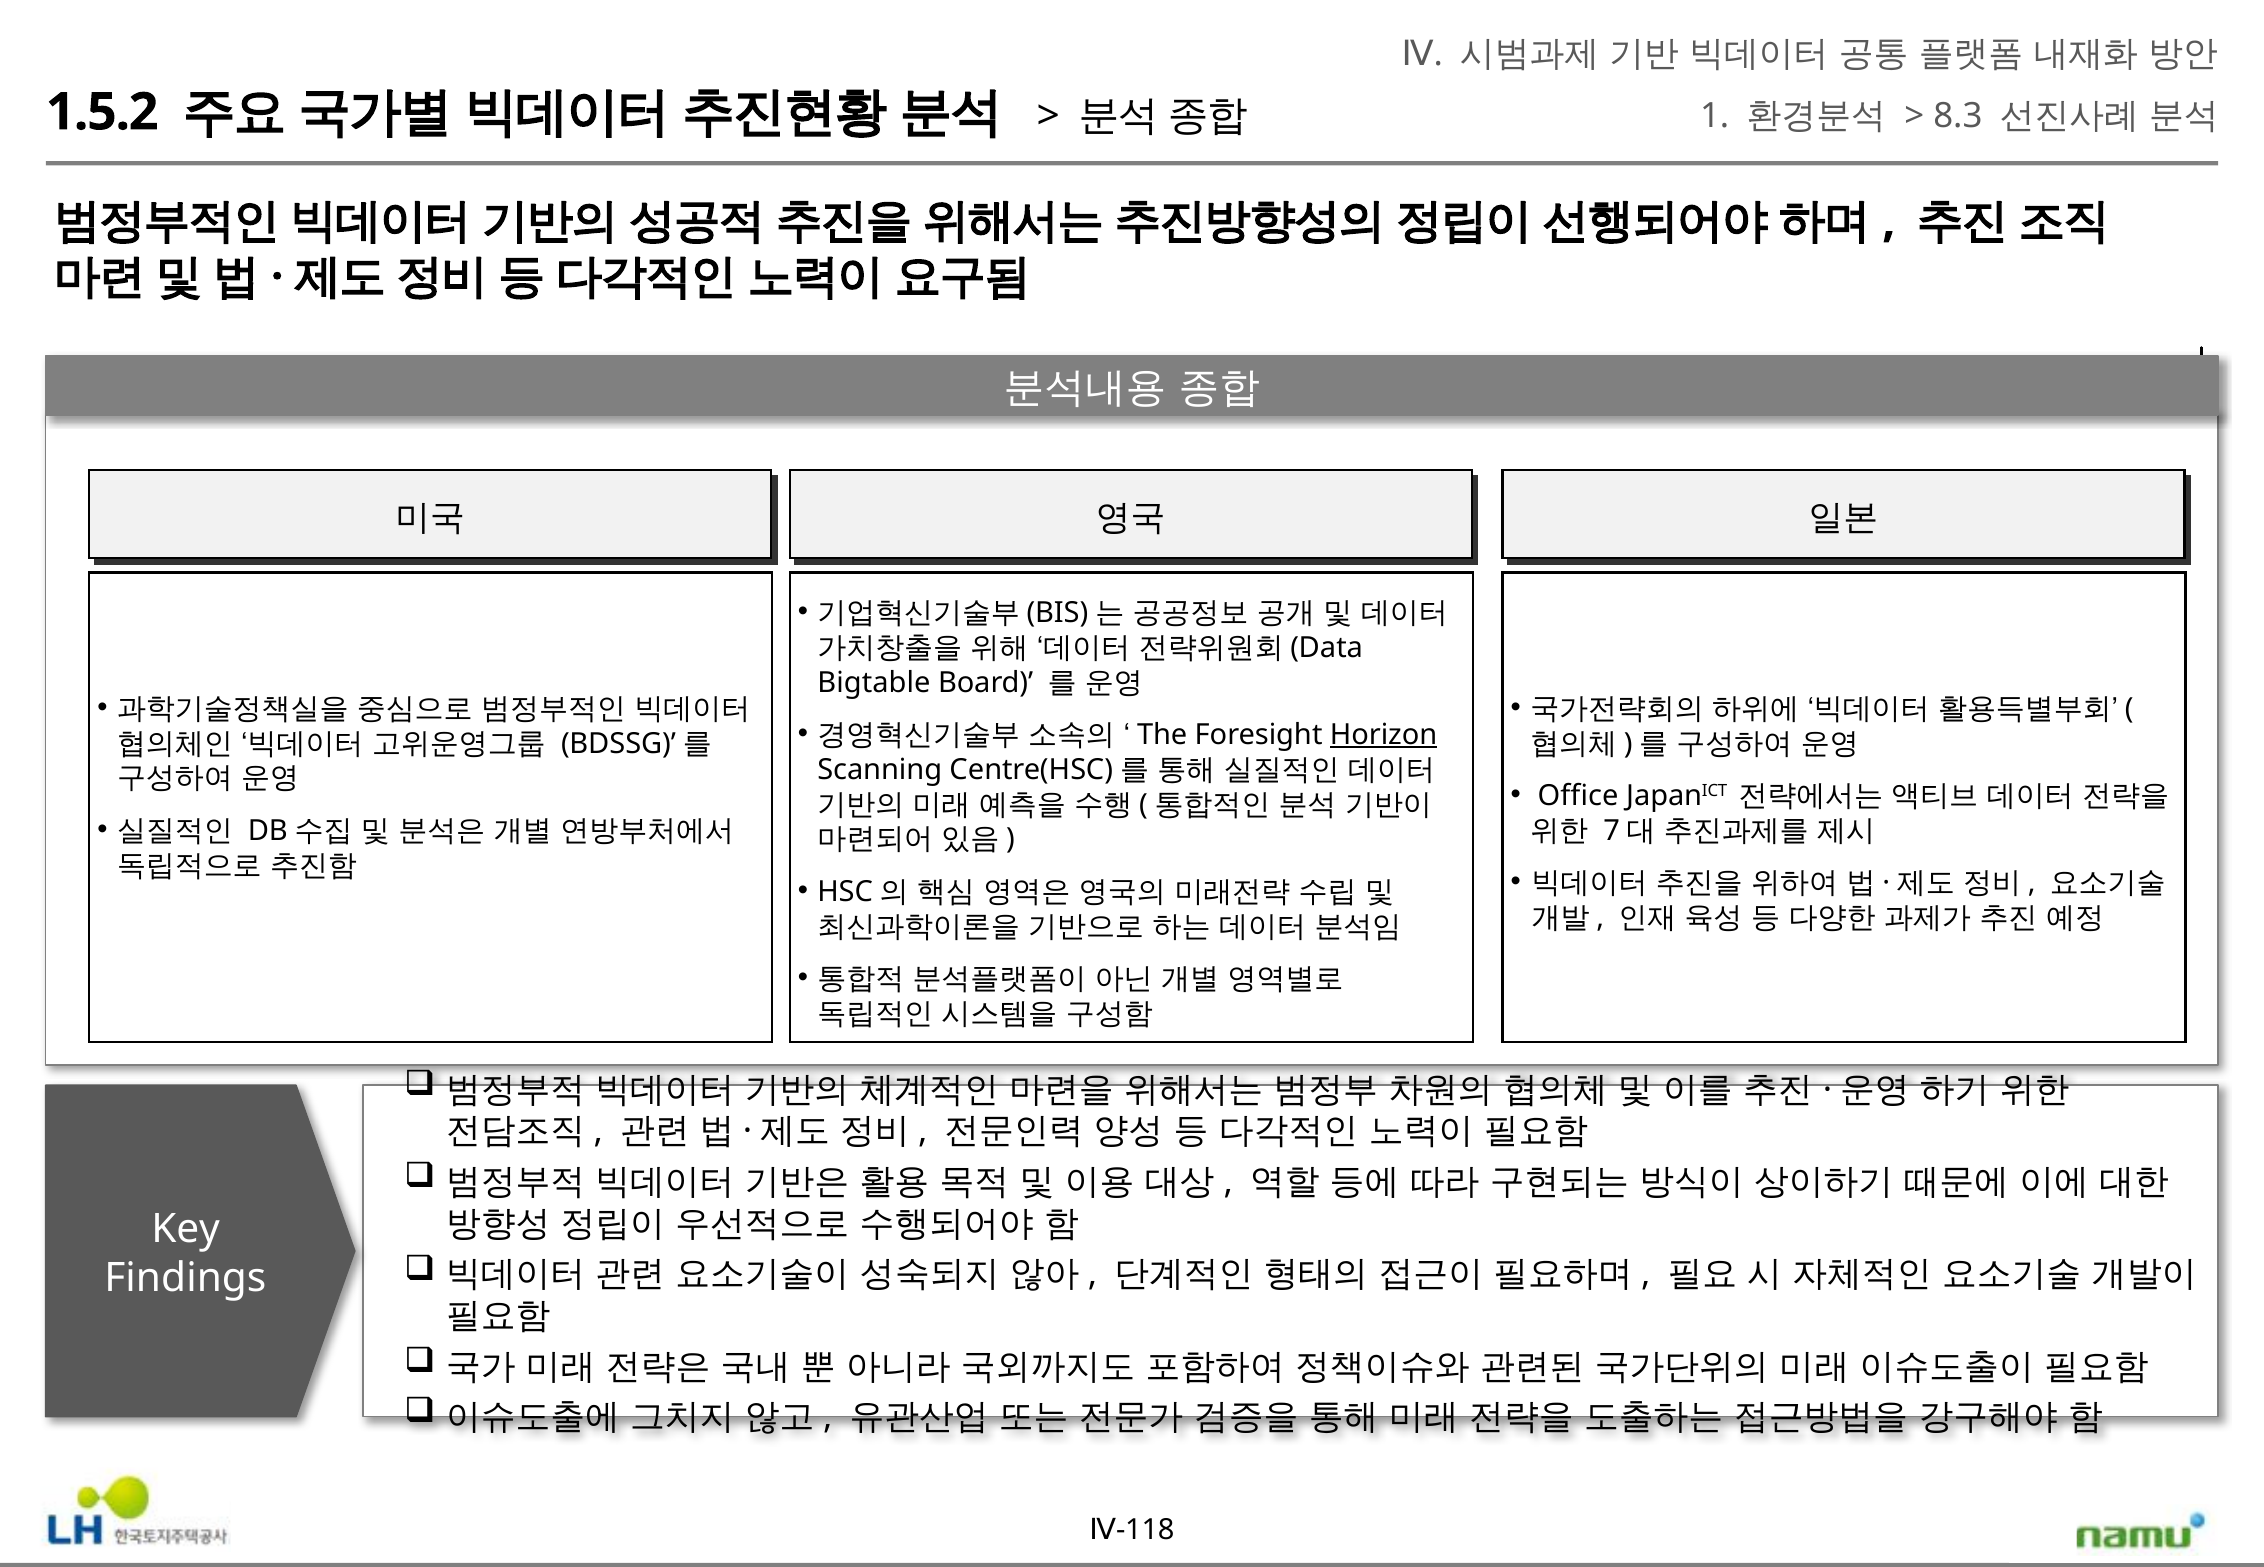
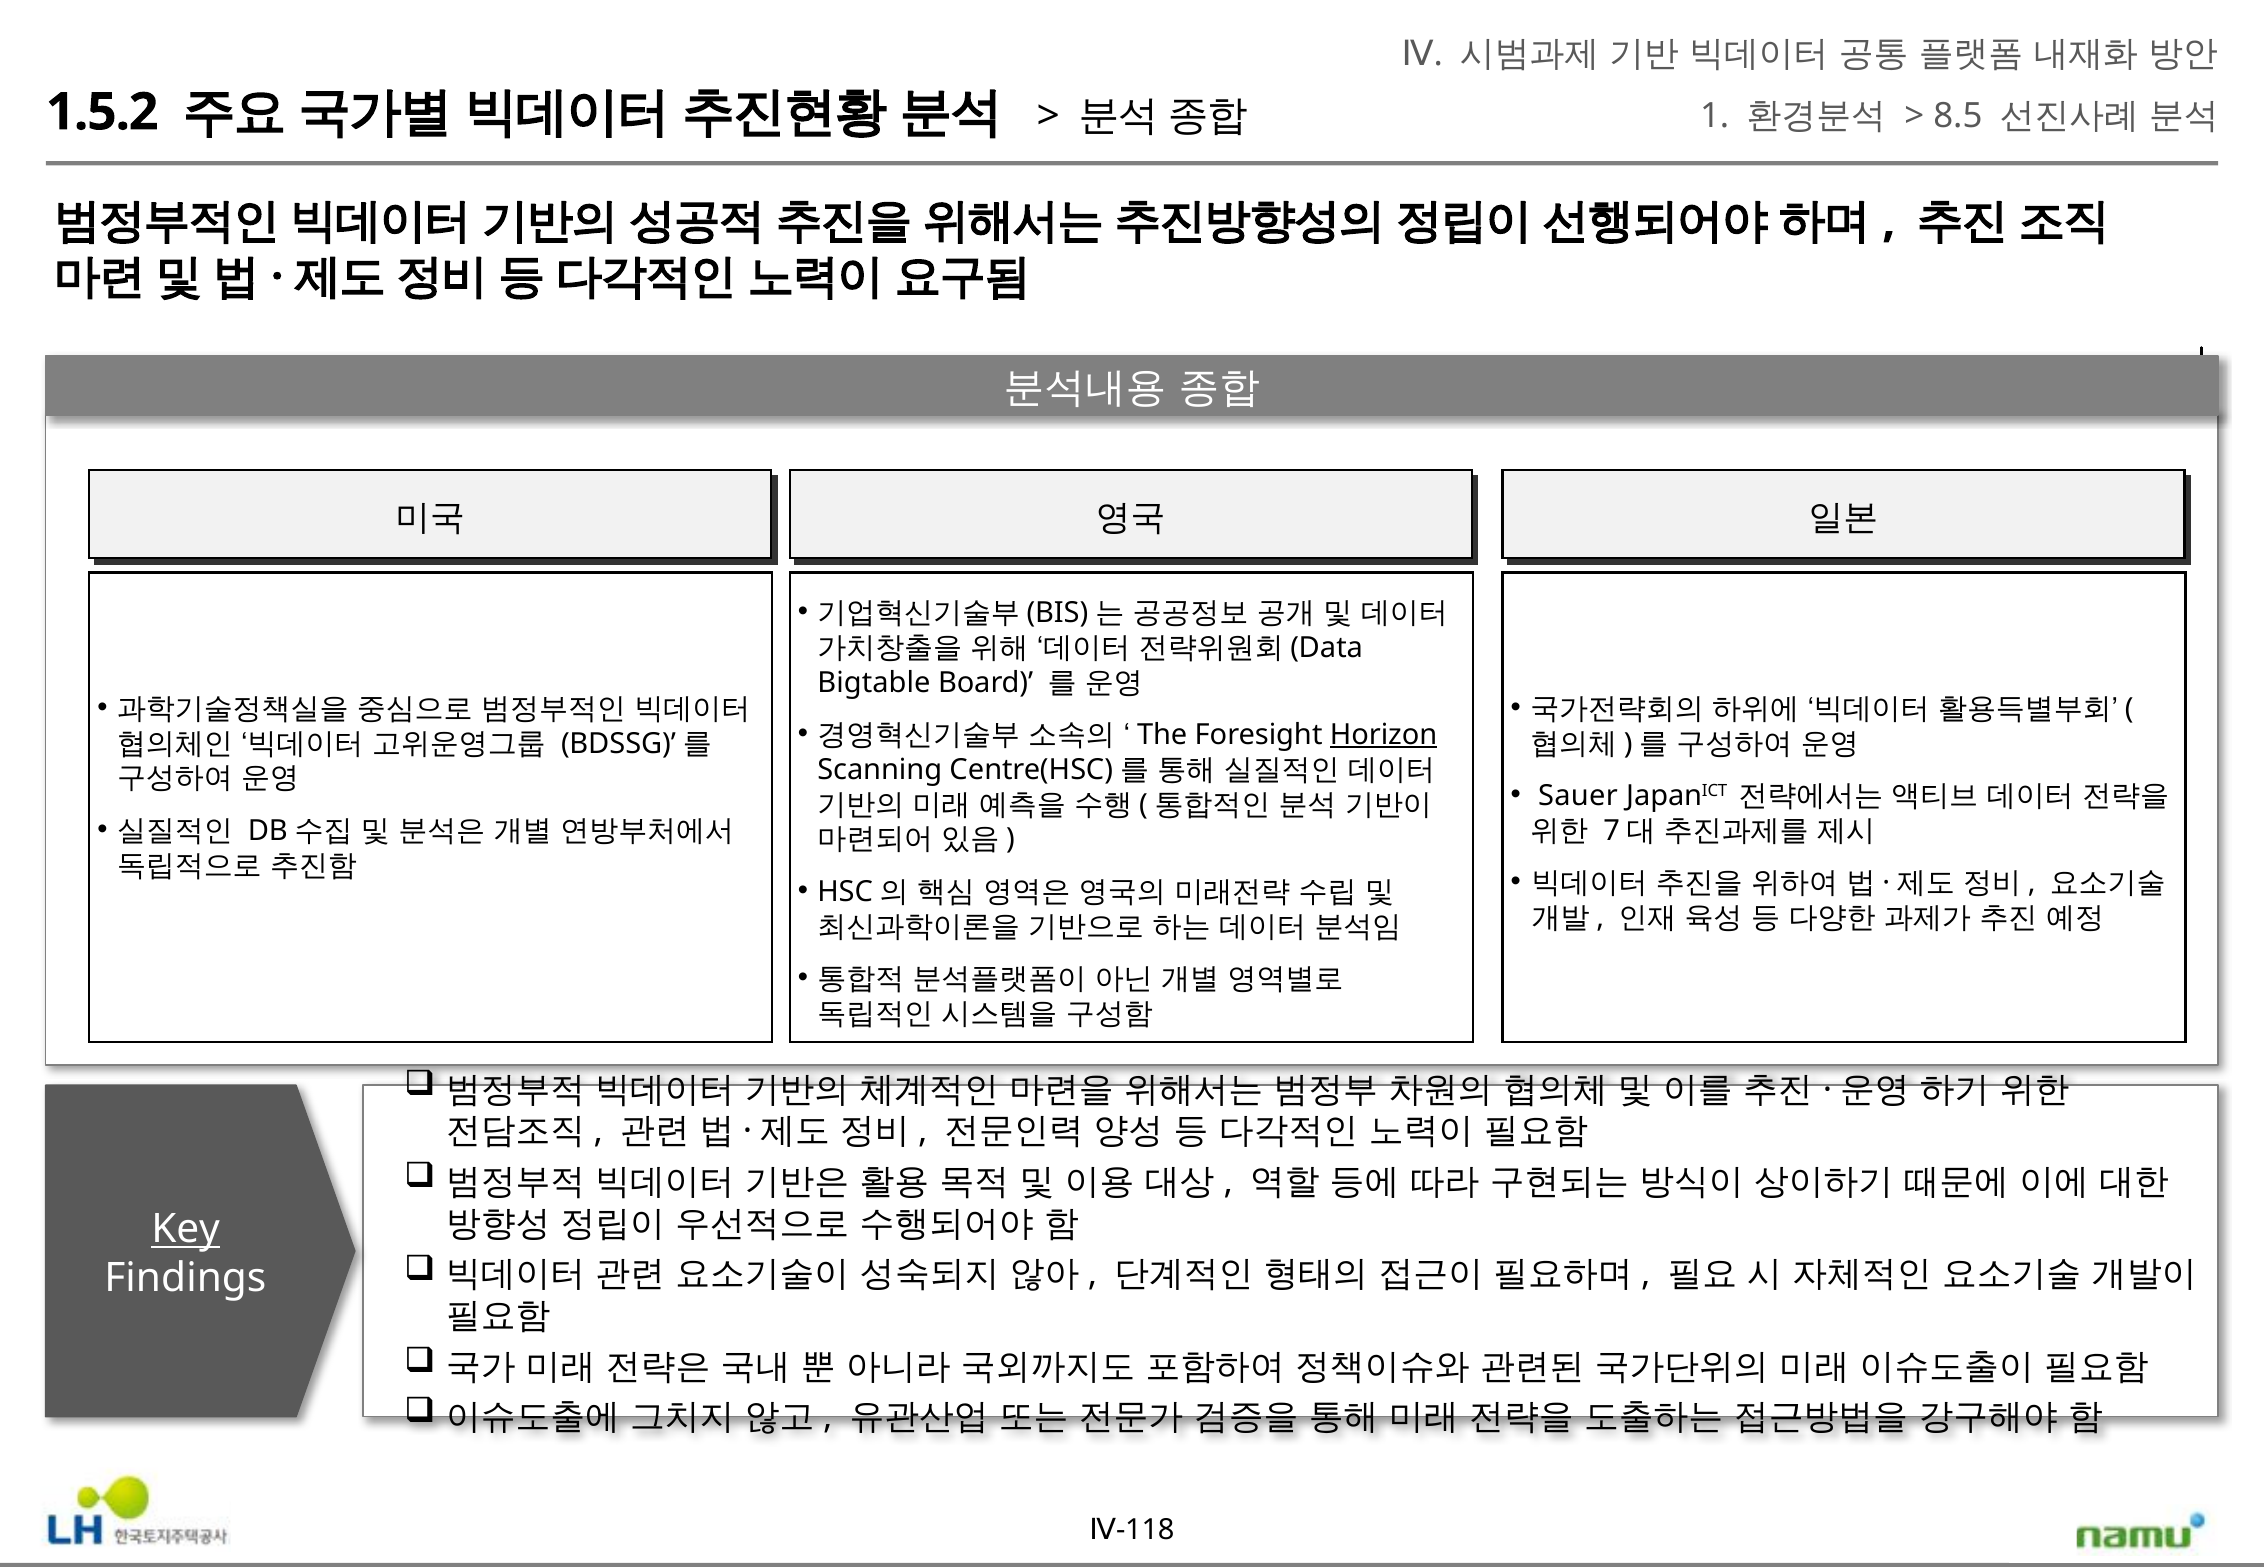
8.3: 8.3 -> 8.5
Office: Office -> Sauer
Key underline: none -> present
